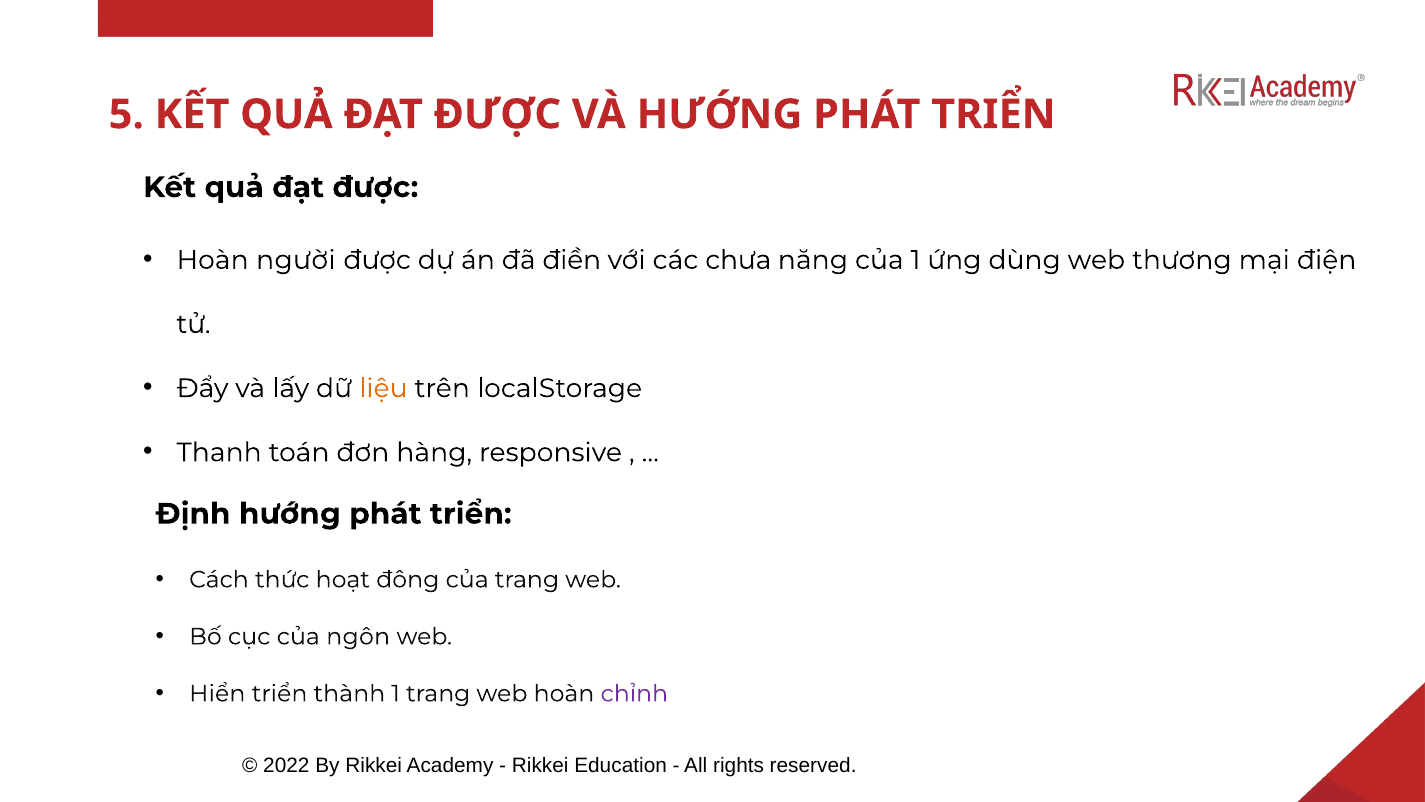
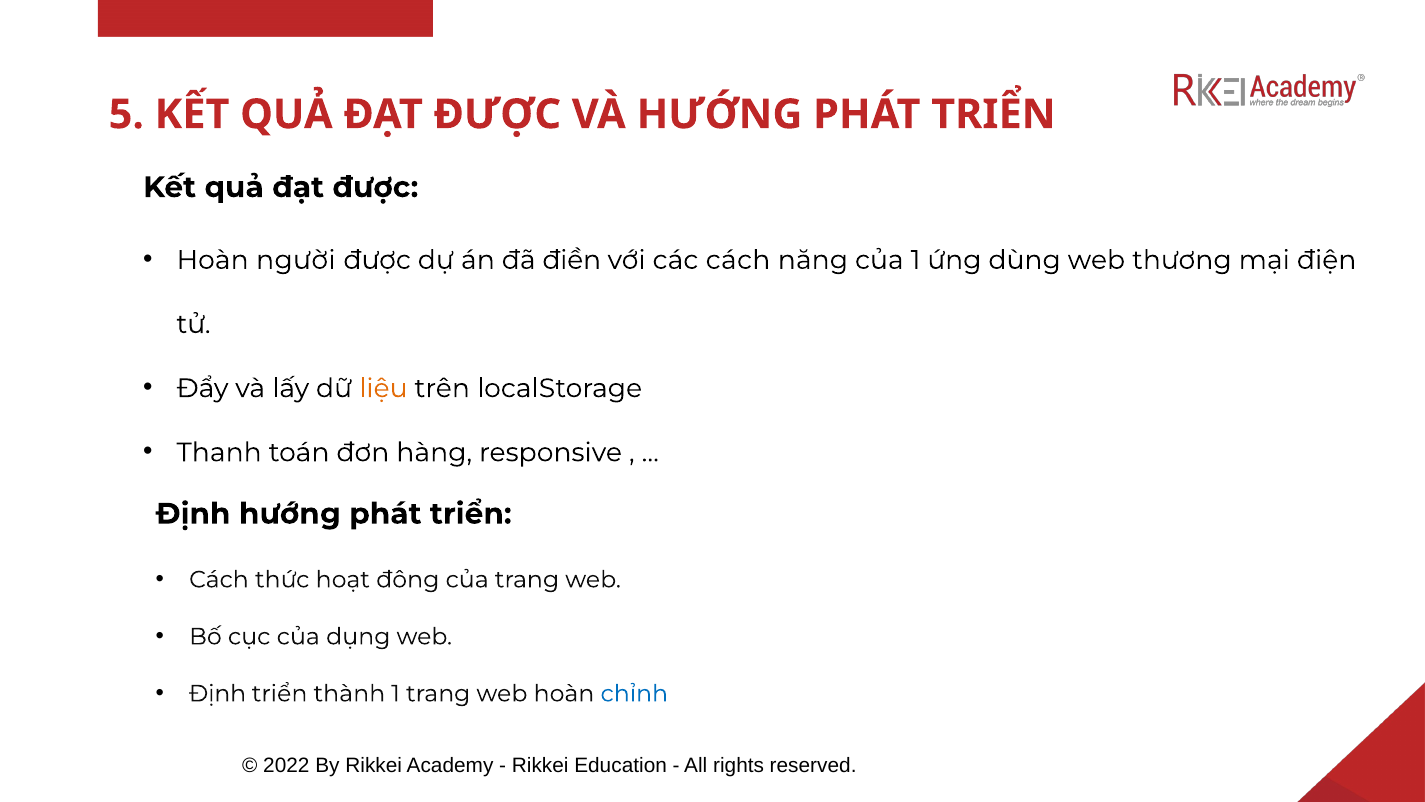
các chưa: chưa -> cách
ngôn: ngôn -> dụng
Hiển at (217, 693): Hiển -> Định
chỉnh colour: purple -> blue
